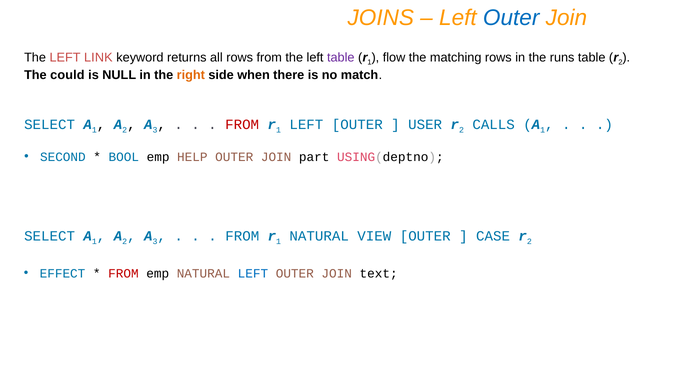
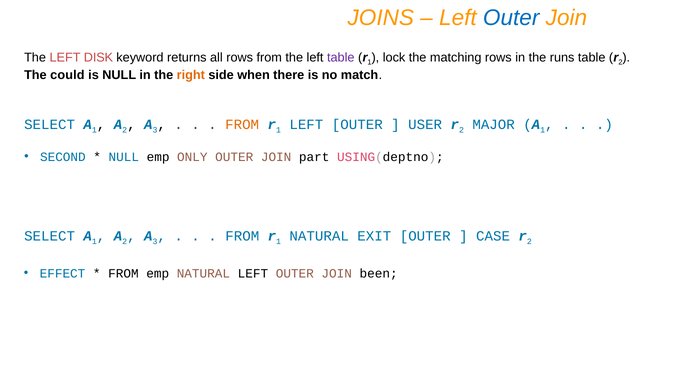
LINK: LINK -> DISK
flow: flow -> lock
FROM at (242, 124) colour: red -> orange
CALLS: CALLS -> MAJOR
BOOL at (124, 157): BOOL -> NULL
HELP: HELP -> ONLY
VIEW: VIEW -> EXIT
FROM at (123, 273) colour: red -> black
LEFT at (253, 273) colour: blue -> black
text: text -> been
